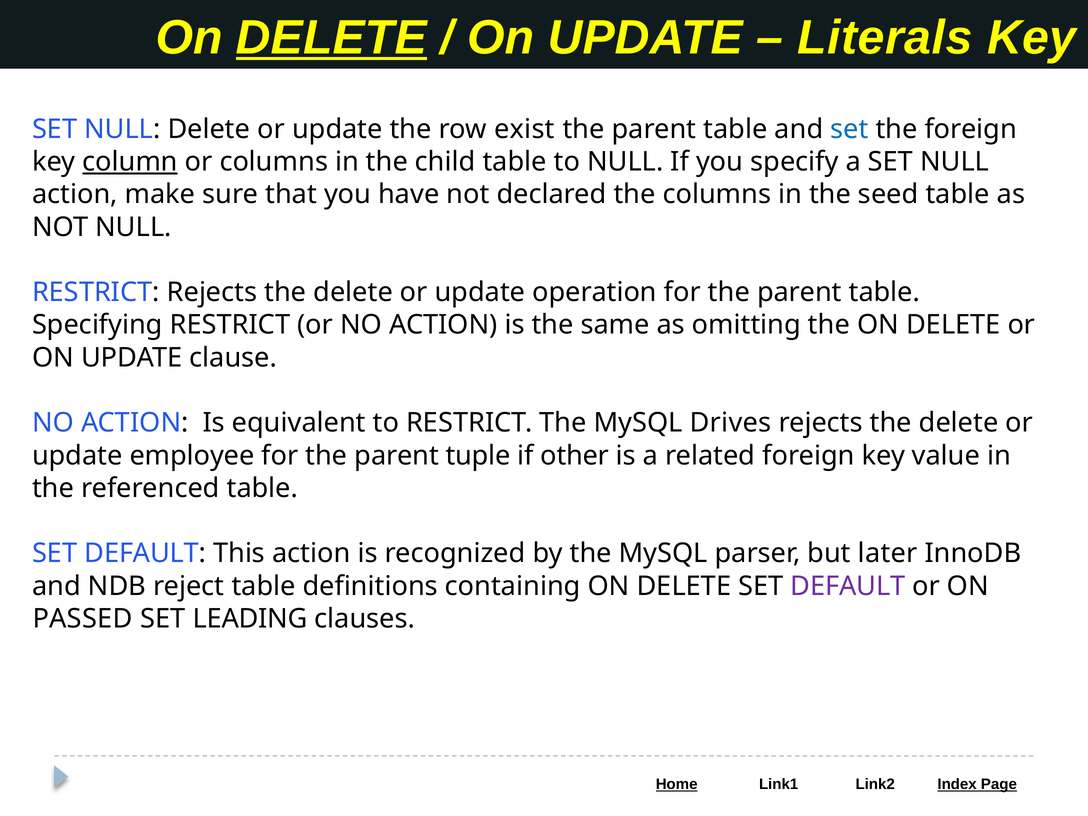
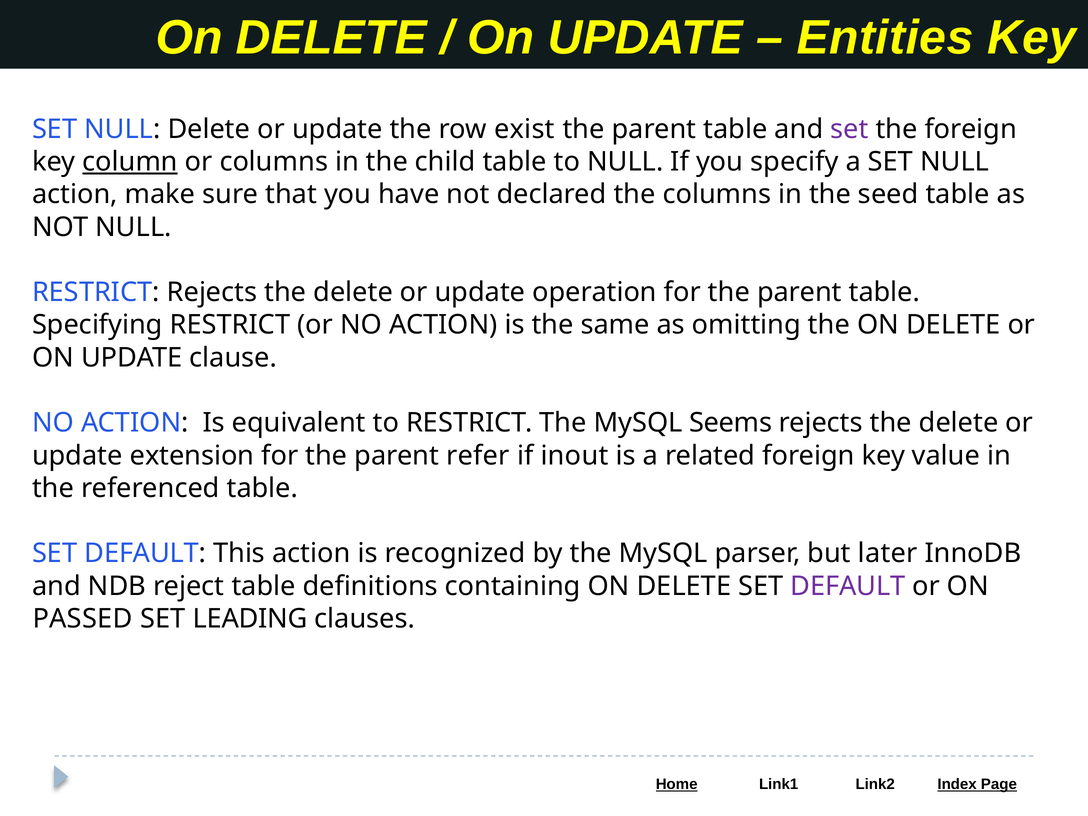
DELETE at (331, 38) underline: present -> none
Literals: Literals -> Entities
set at (849, 129) colour: blue -> purple
Drives: Drives -> Seems
employee: employee -> extension
tuple: tuple -> refer
other: other -> inout
